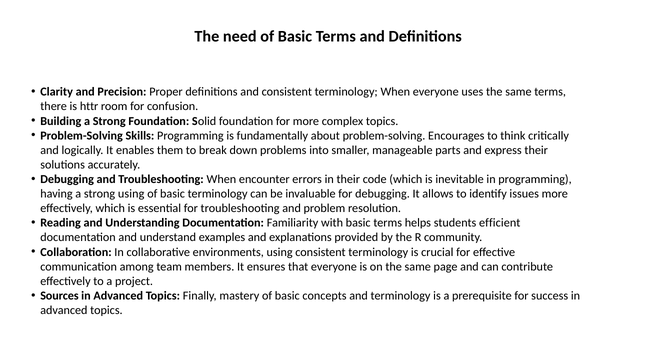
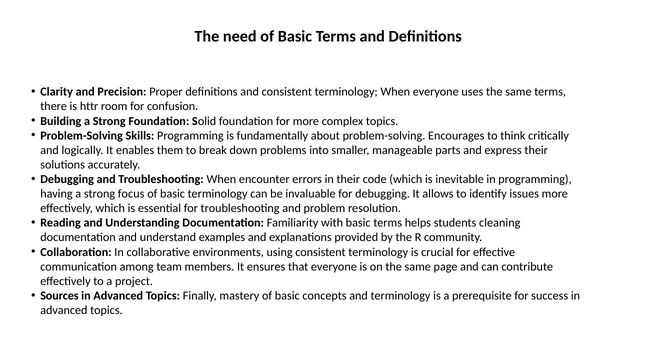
strong using: using -> focus
efficient: efficient -> cleaning
